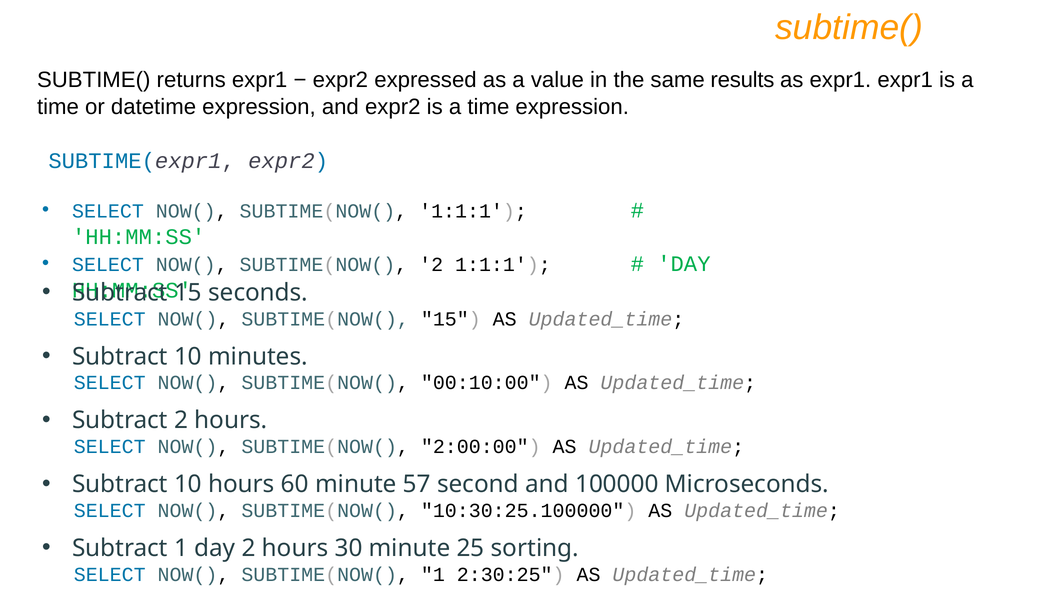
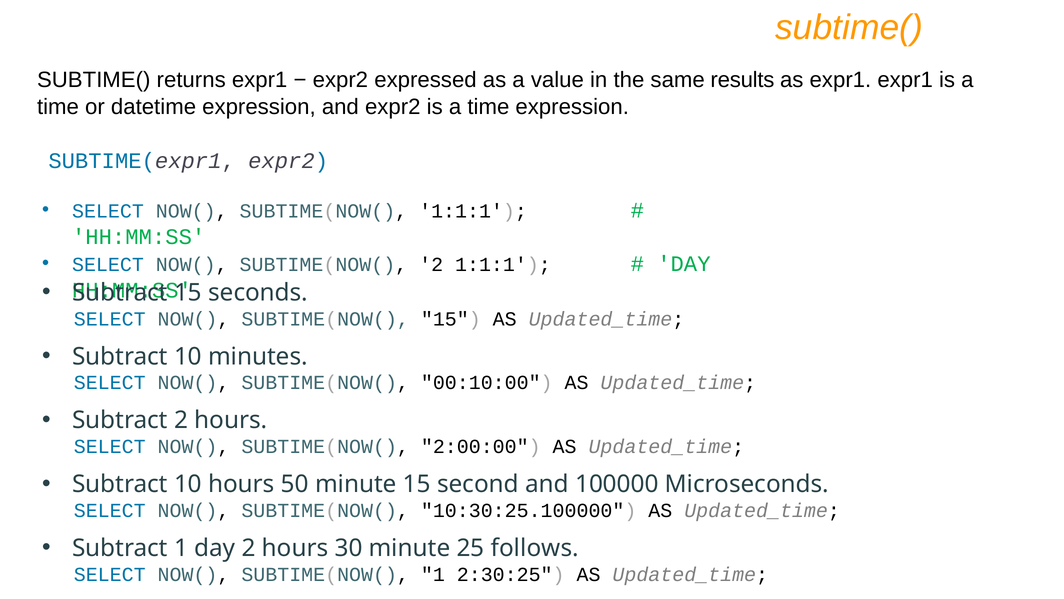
60: 60 -> 50
minute 57: 57 -> 15
sorting: sorting -> follows
